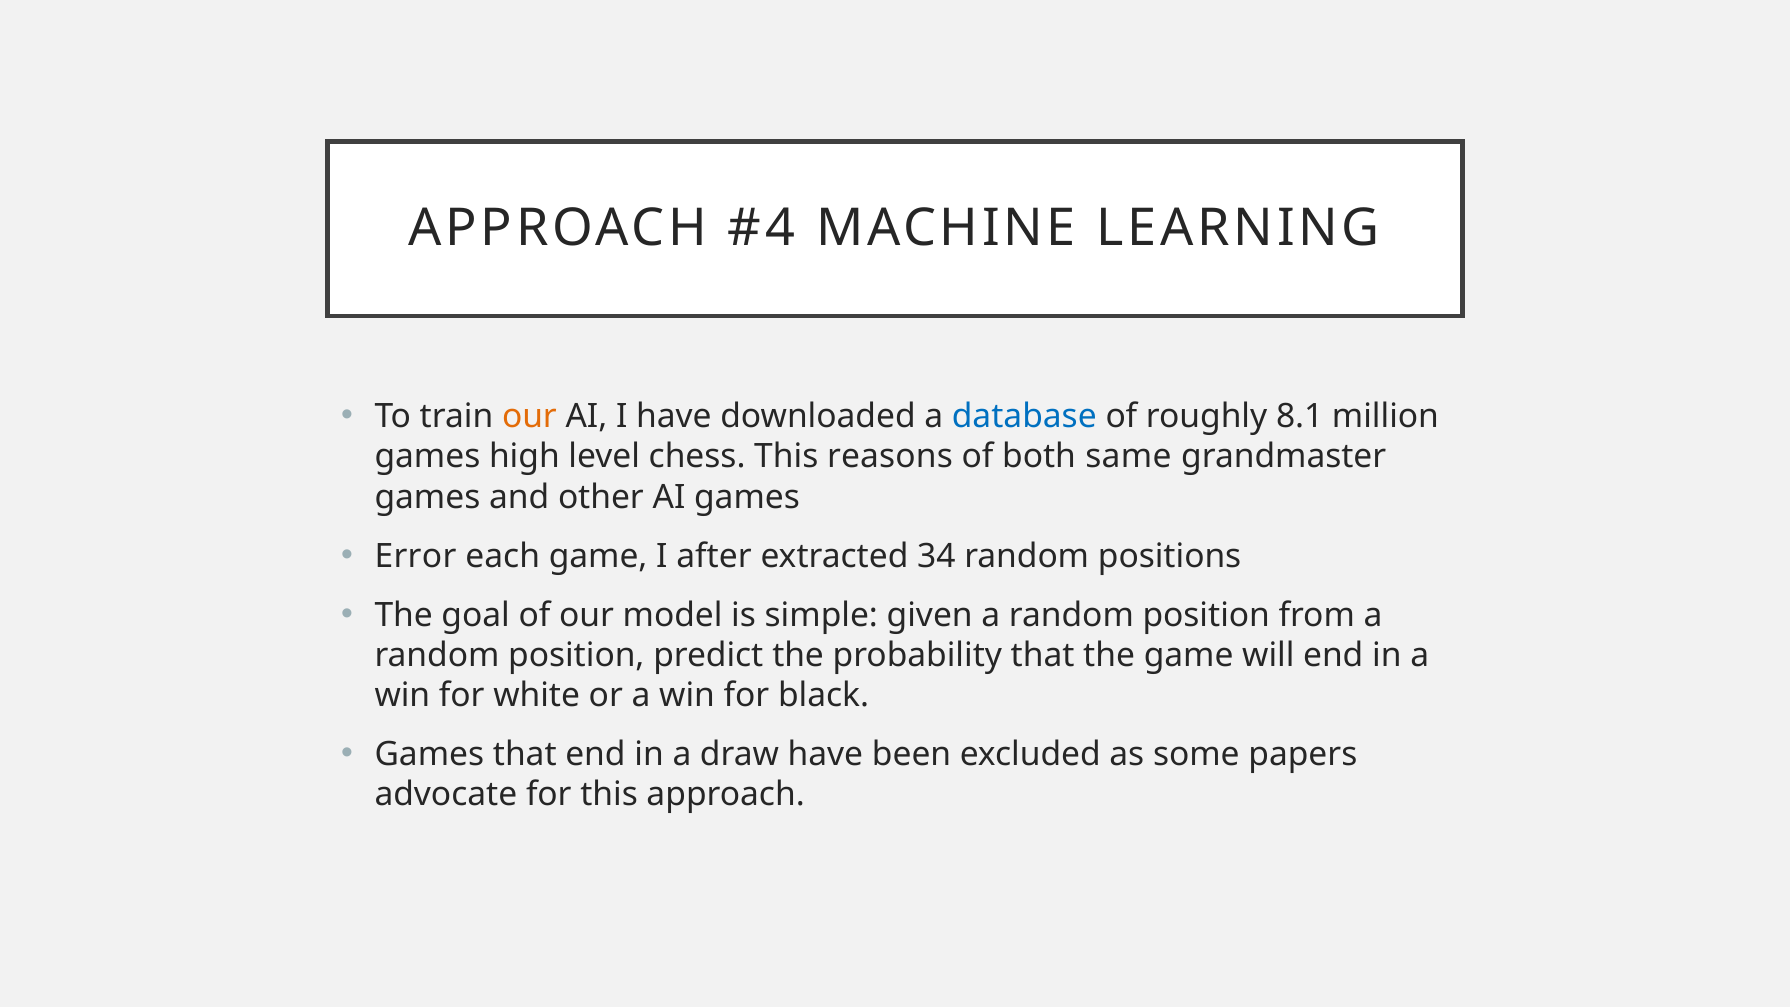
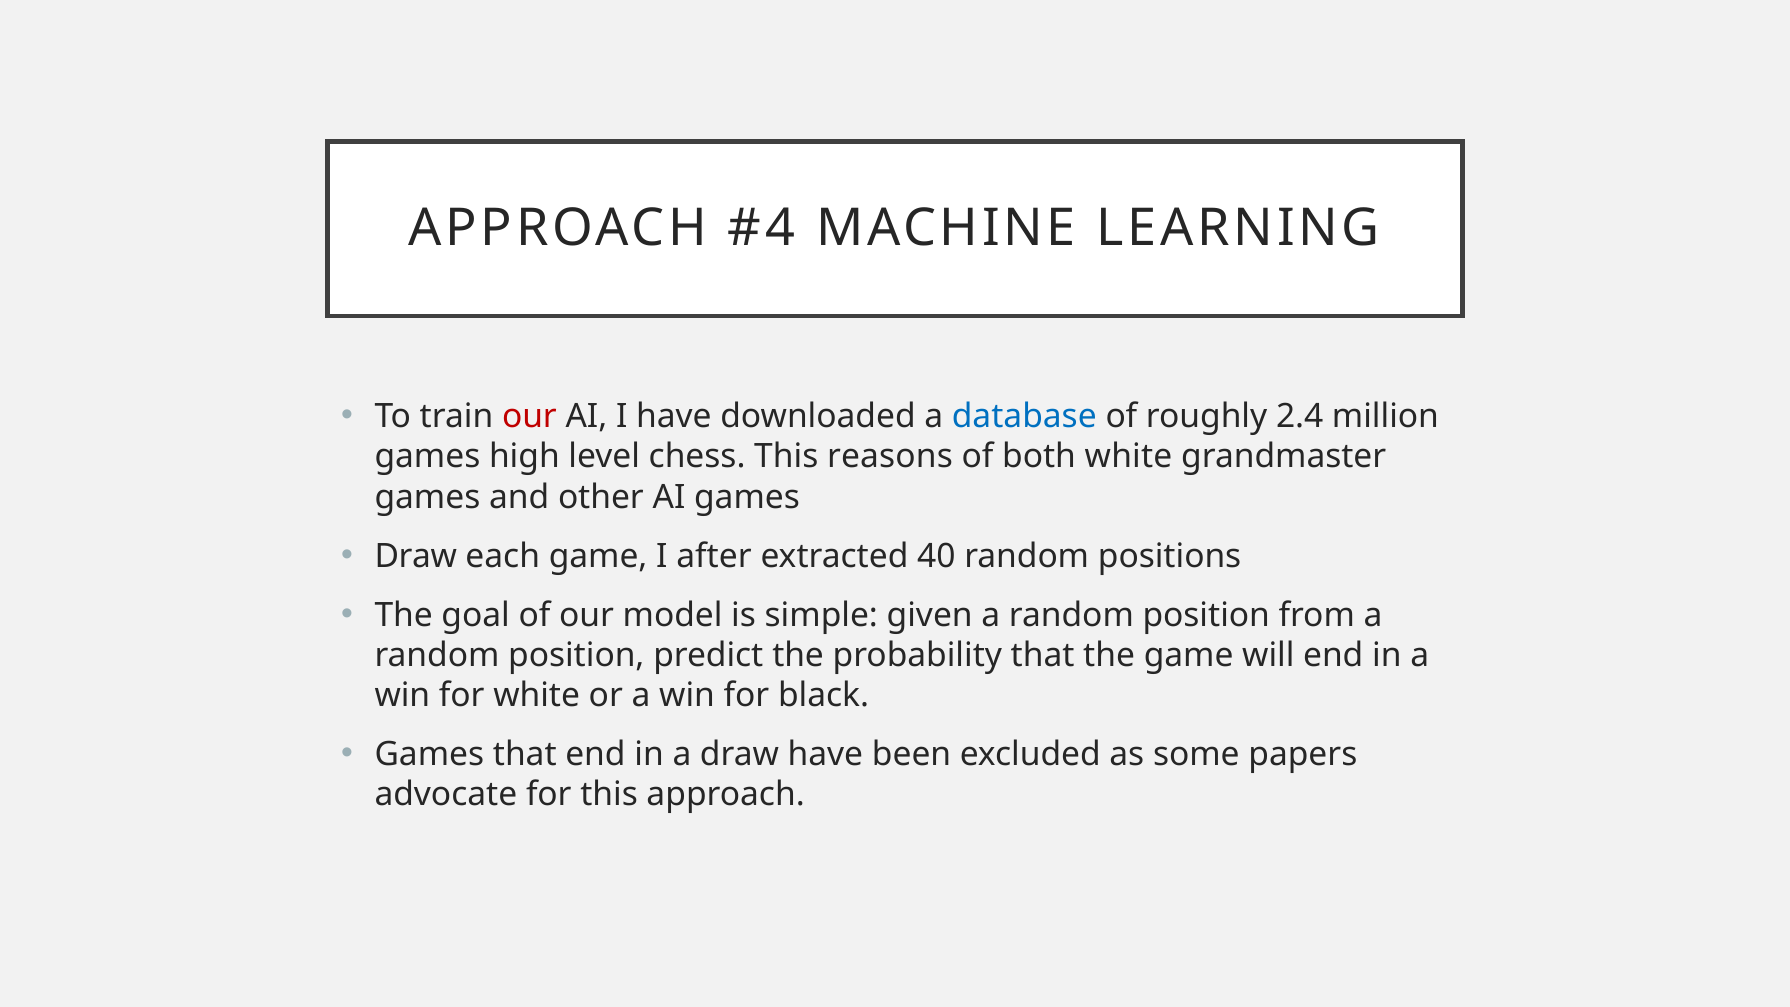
our at (529, 417) colour: orange -> red
8.1: 8.1 -> 2.4
both same: same -> white
Error at (415, 556): Error -> Draw
34: 34 -> 40
